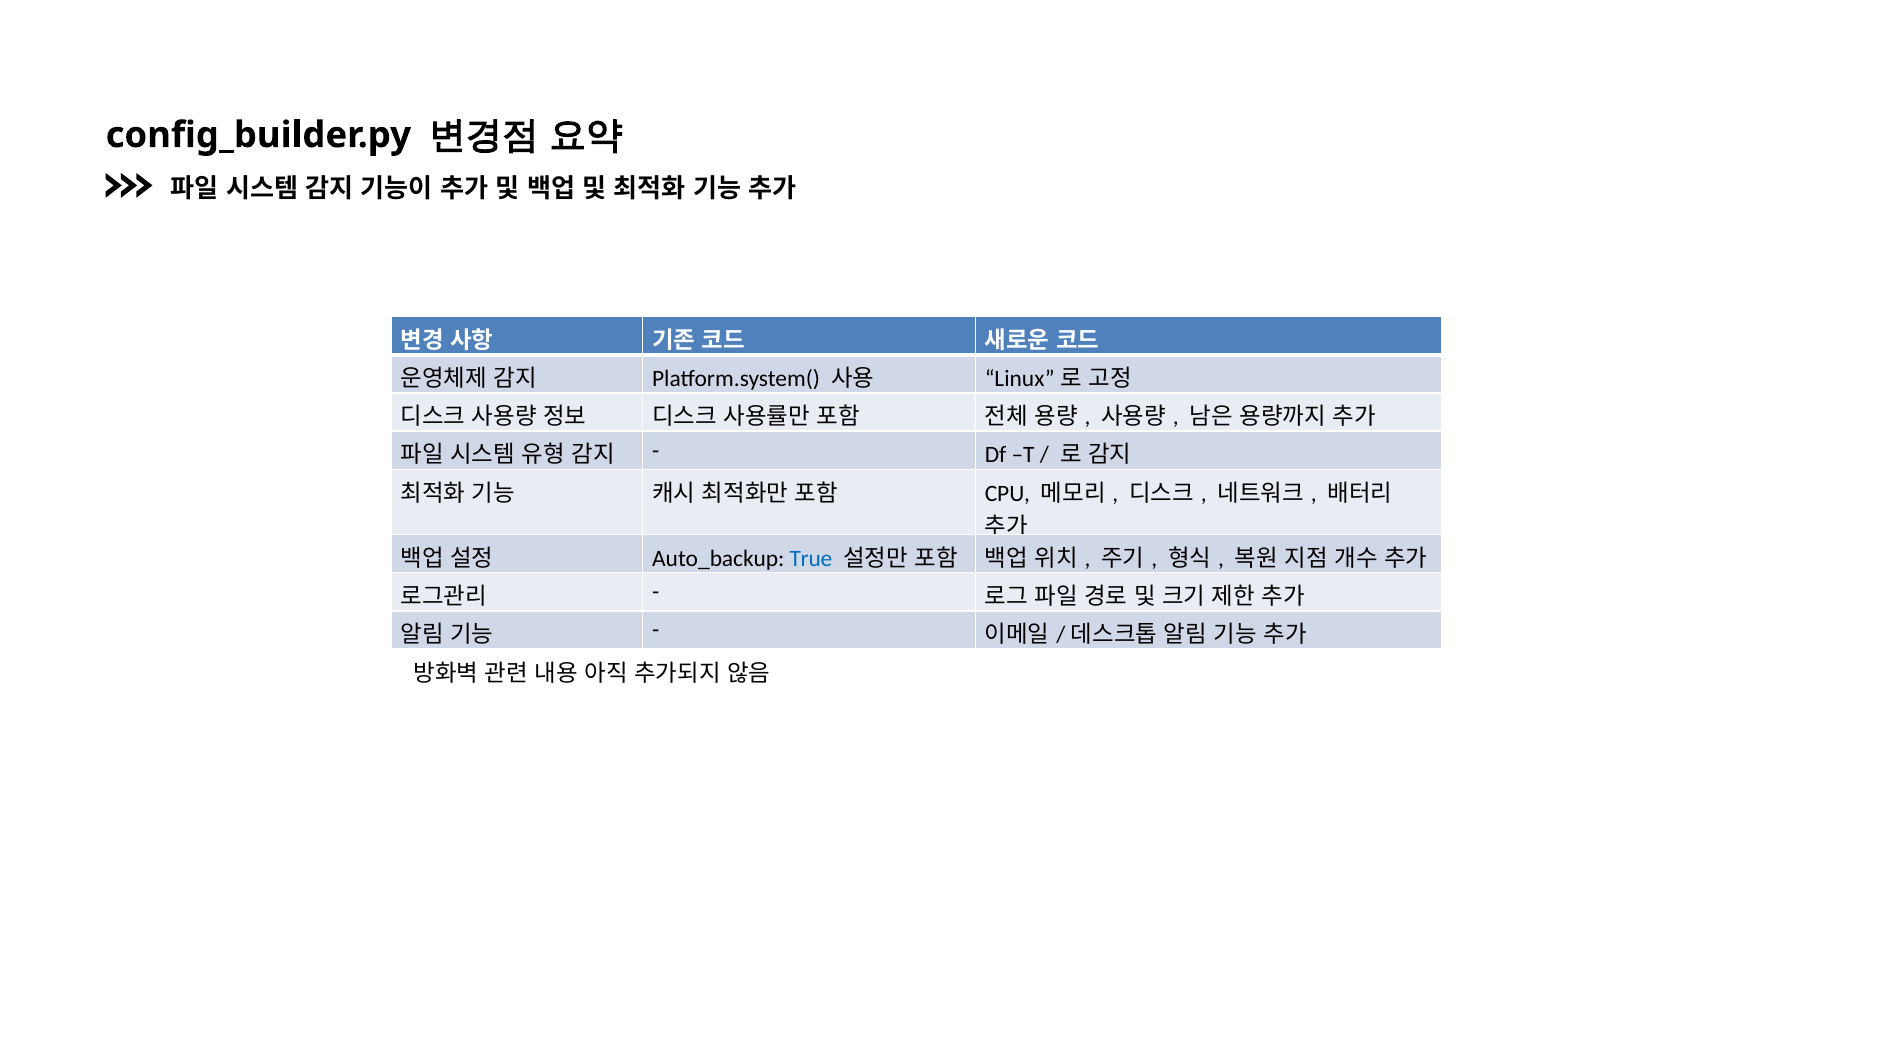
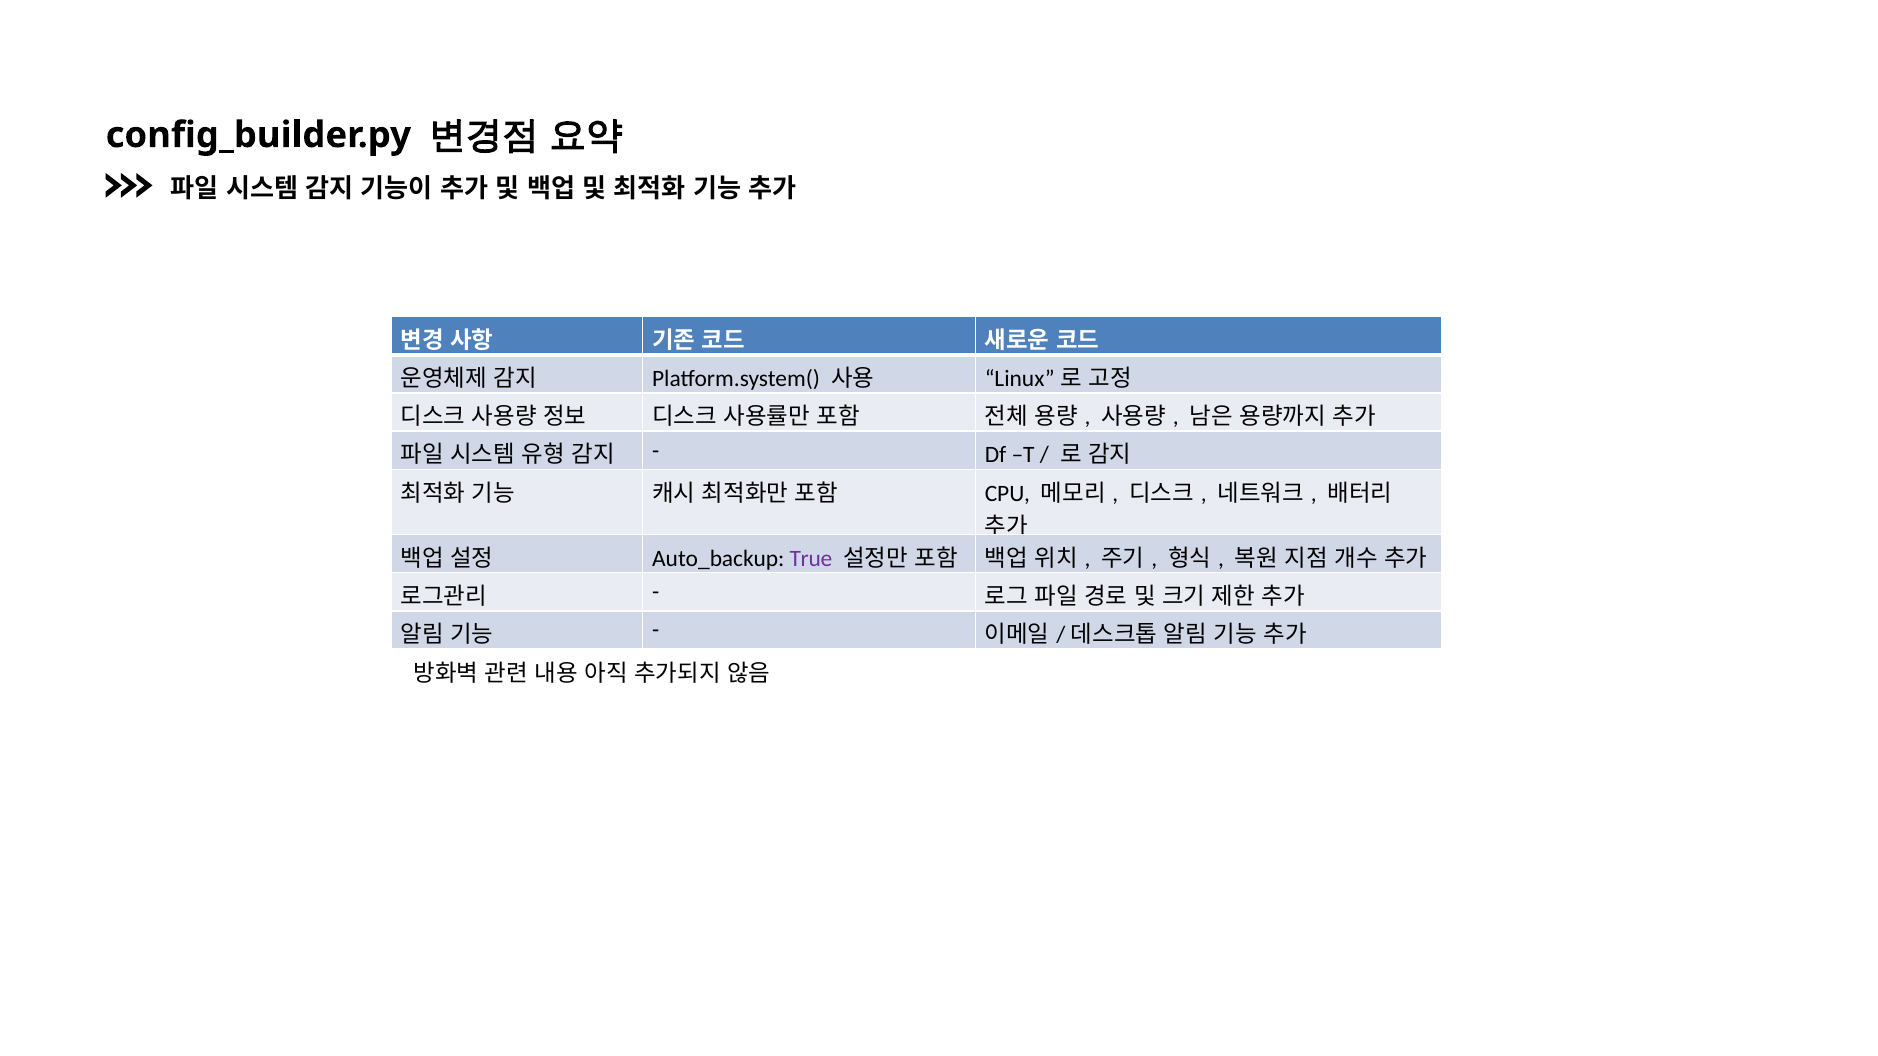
True colour: blue -> purple
